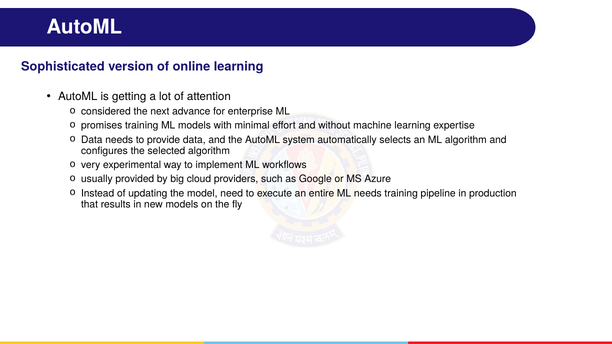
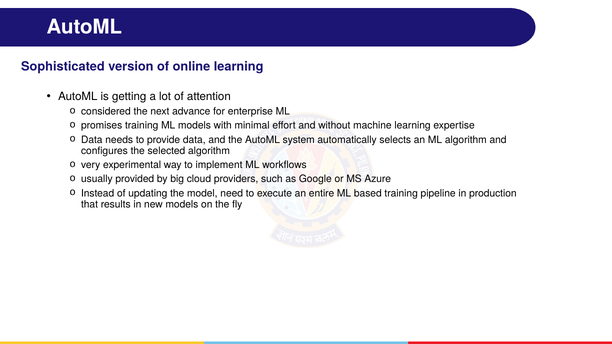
ML needs: needs -> based
